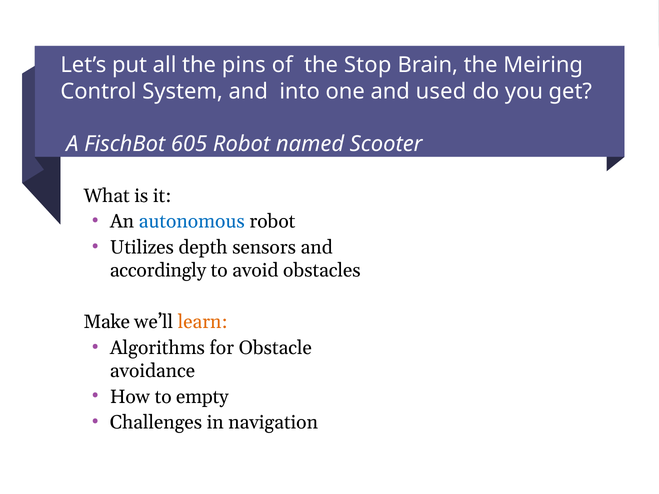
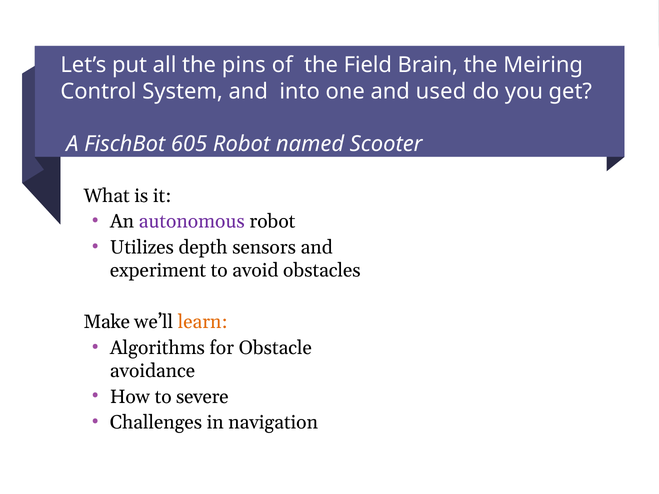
Stop: Stop -> Field
autonomous colour: blue -> purple
accordingly: accordingly -> experiment
empty: empty -> severe
